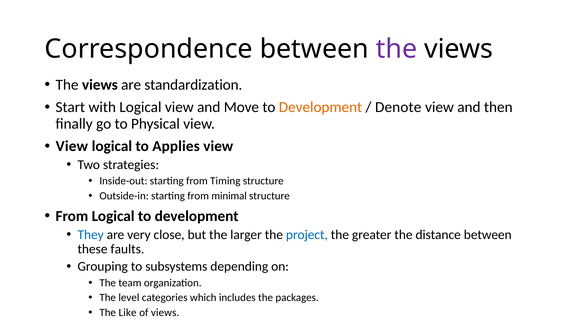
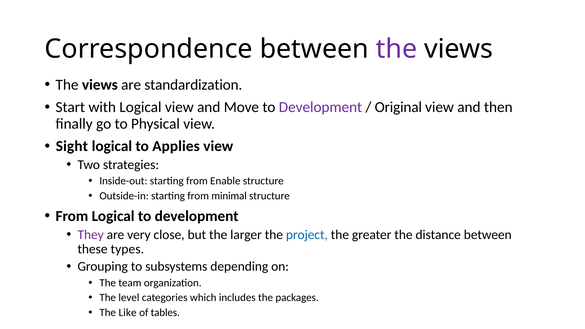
Development at (320, 107) colour: orange -> purple
Denote: Denote -> Original
View at (72, 146): View -> Sight
Timing: Timing -> Enable
They colour: blue -> purple
faults: faults -> types
of views: views -> tables
